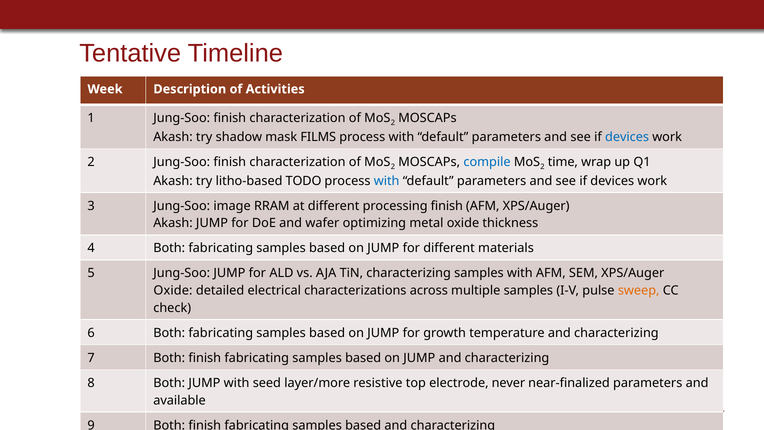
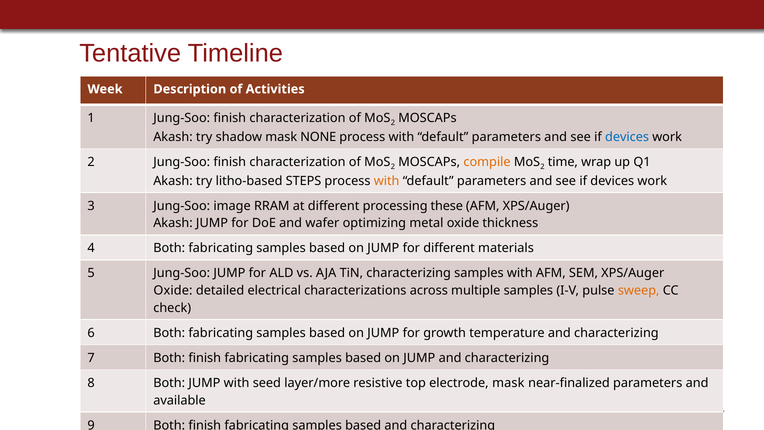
FILMS: FILMS -> NONE
compile colour: blue -> orange
TODO: TODO -> STEPS
with at (387, 181) colour: blue -> orange
processing finish: finish -> these
electrode never: never -> mask
